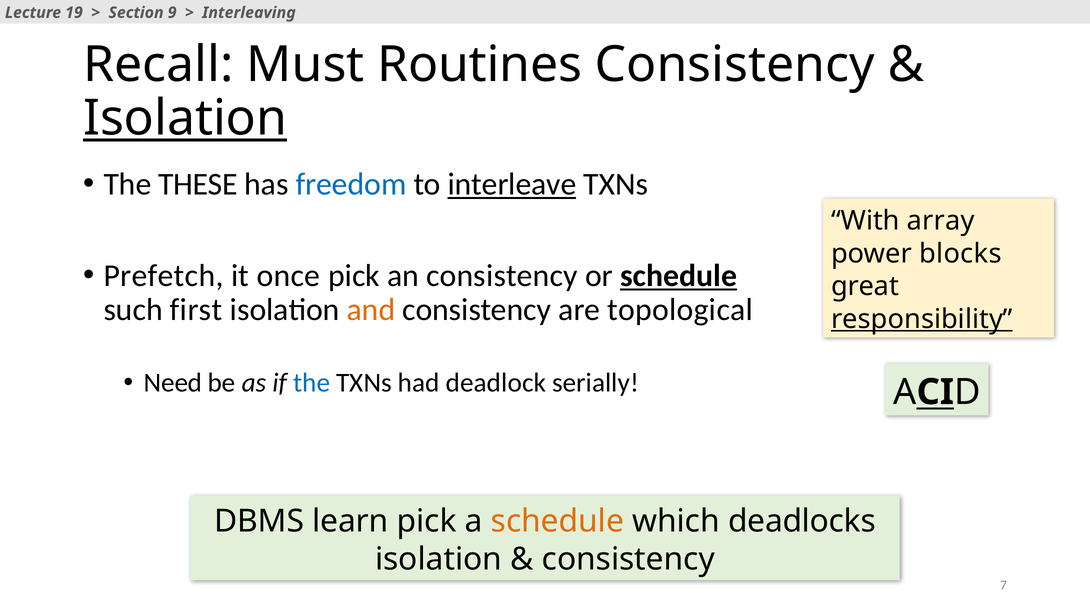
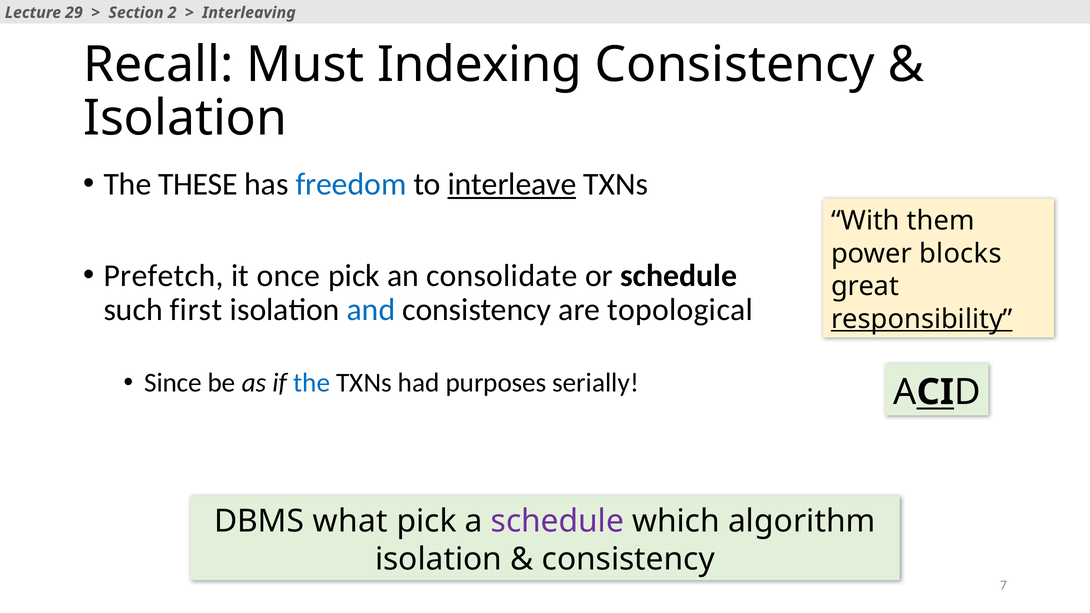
19: 19 -> 29
9: 9 -> 2
Routines: Routines -> Indexing
Isolation at (185, 119) underline: present -> none
array: array -> them
an consistency: consistency -> consolidate
schedule at (679, 276) underline: present -> none
and colour: orange -> blue
Need: Need -> Since
deadlock: deadlock -> purposes
learn: learn -> what
schedule at (557, 521) colour: orange -> purple
deadlocks: deadlocks -> algorithm
